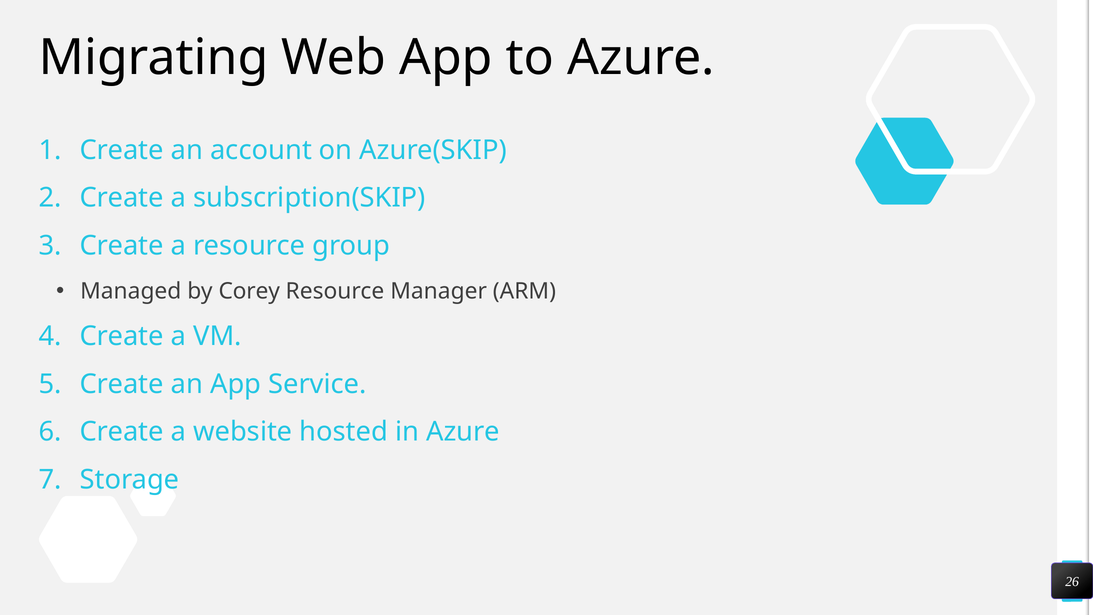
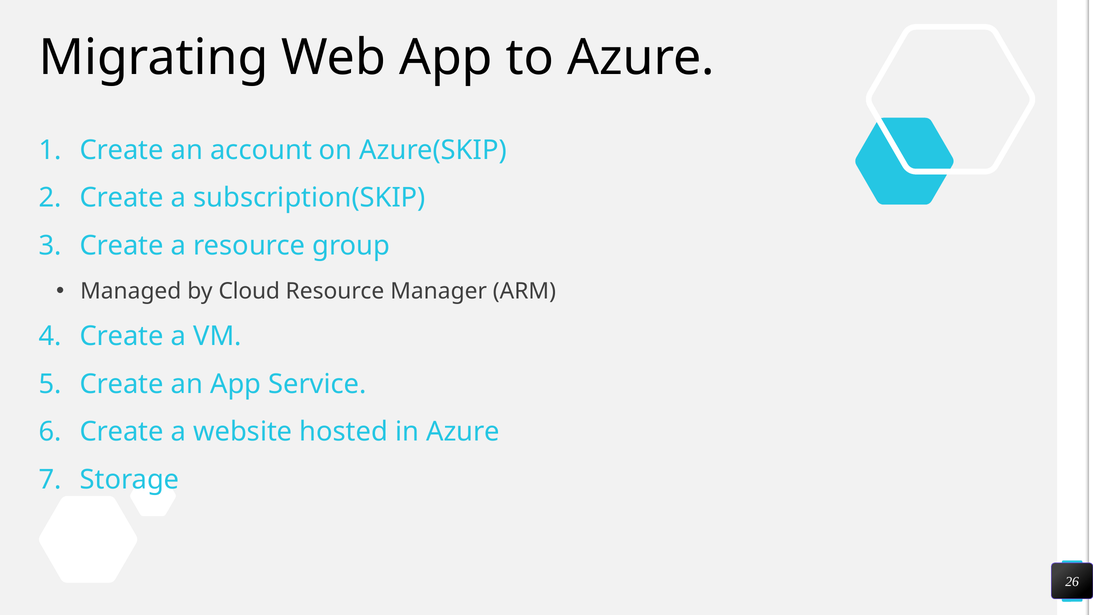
Corey: Corey -> Cloud
